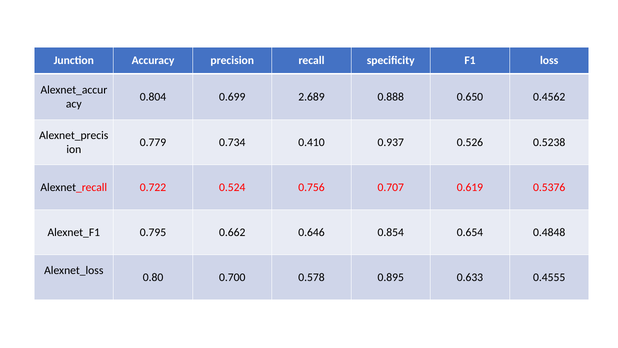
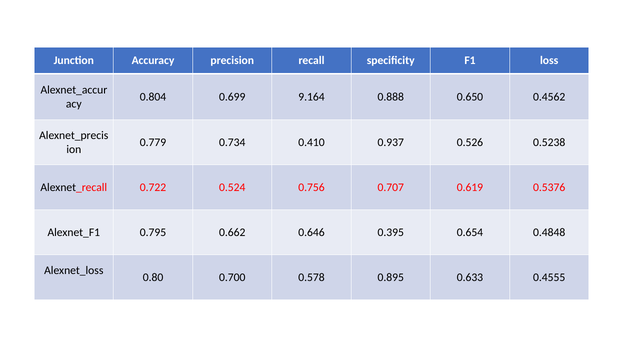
2.689: 2.689 -> 9.164
0.854: 0.854 -> 0.395
